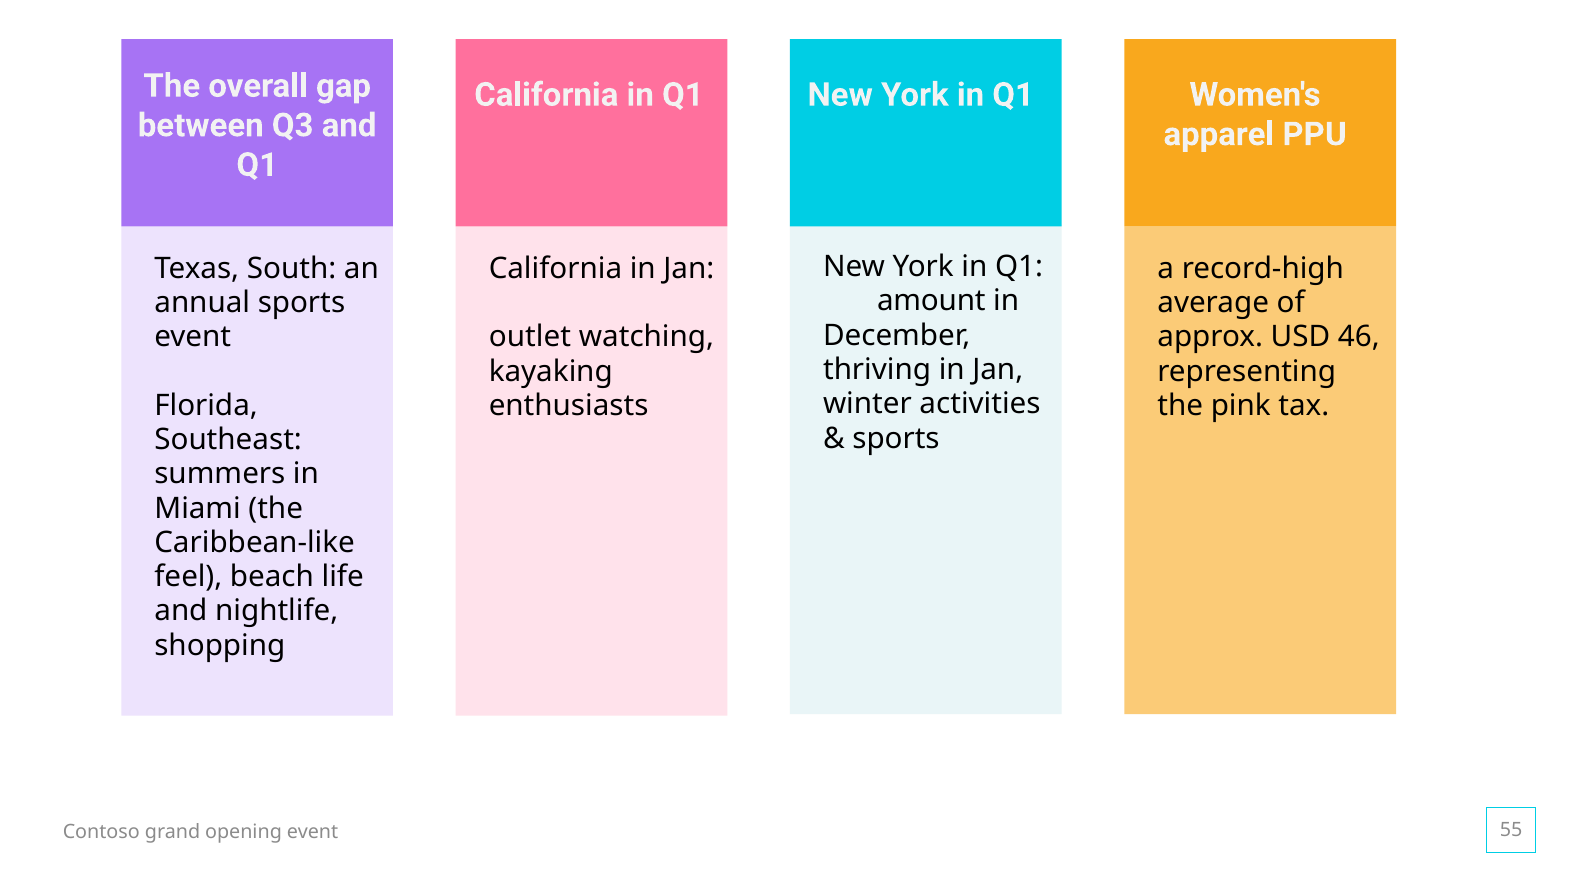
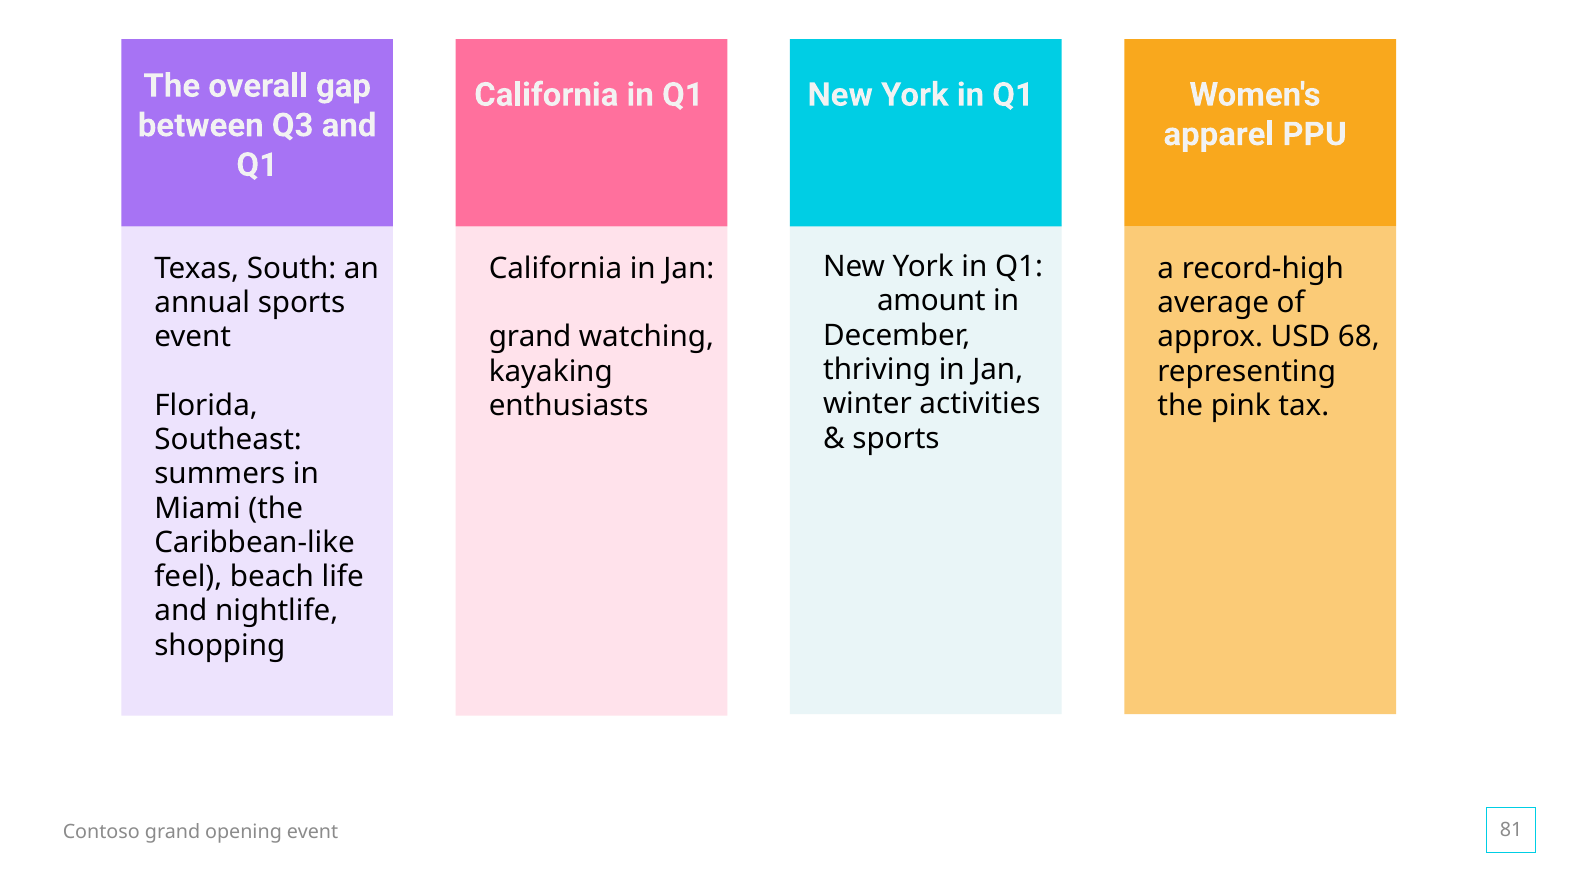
outlet at (530, 337): outlet -> grand
46: 46 -> 68
55: 55 -> 81
